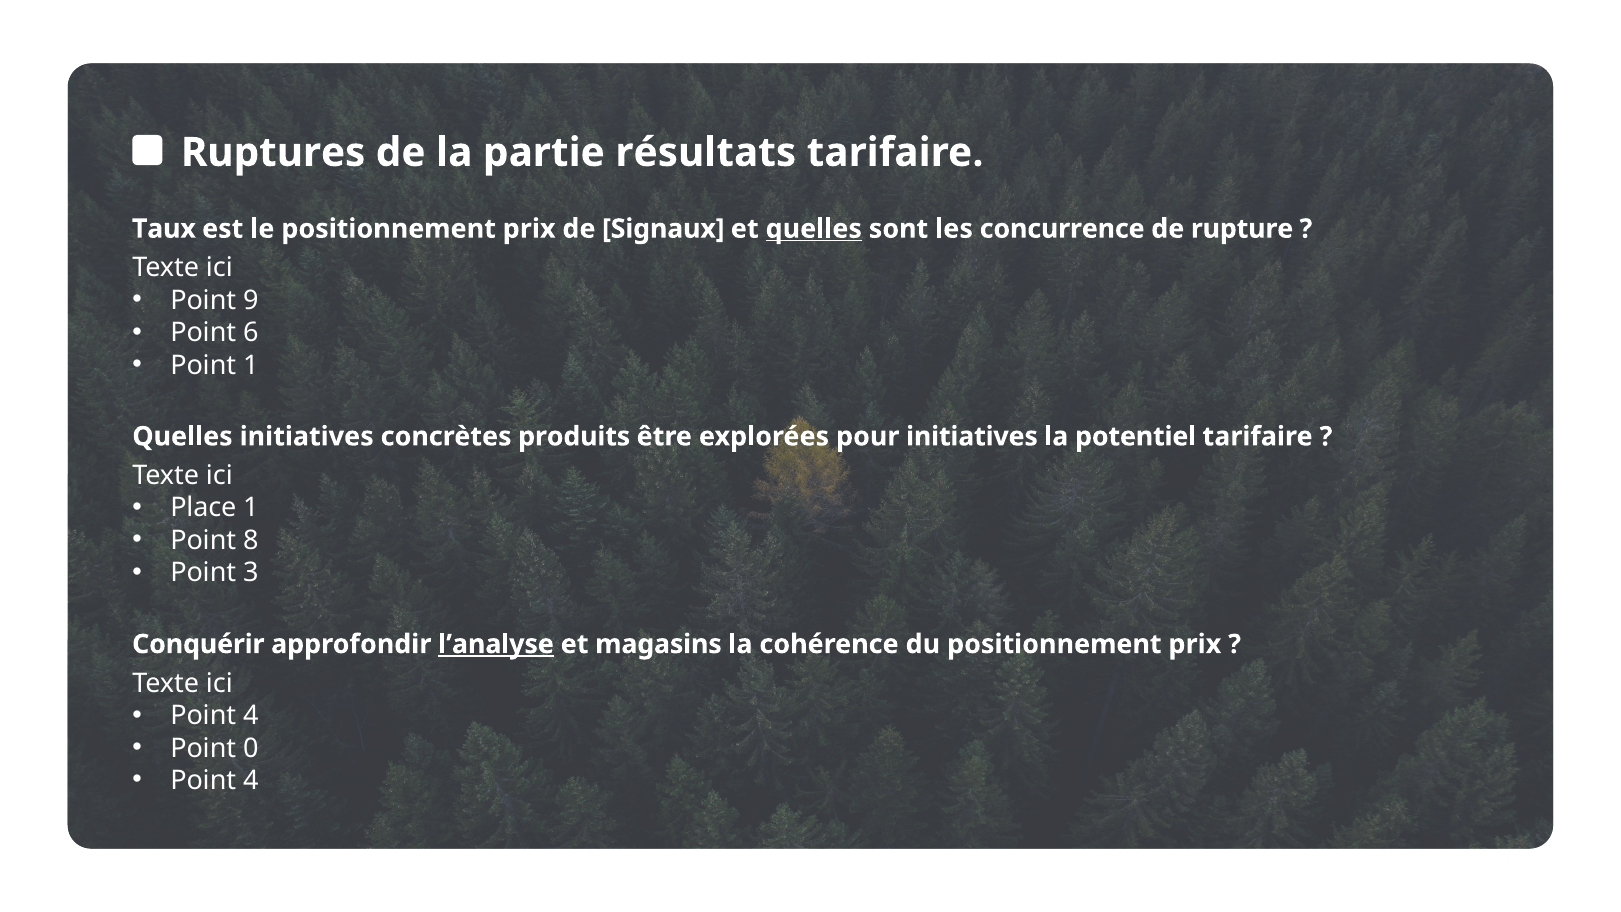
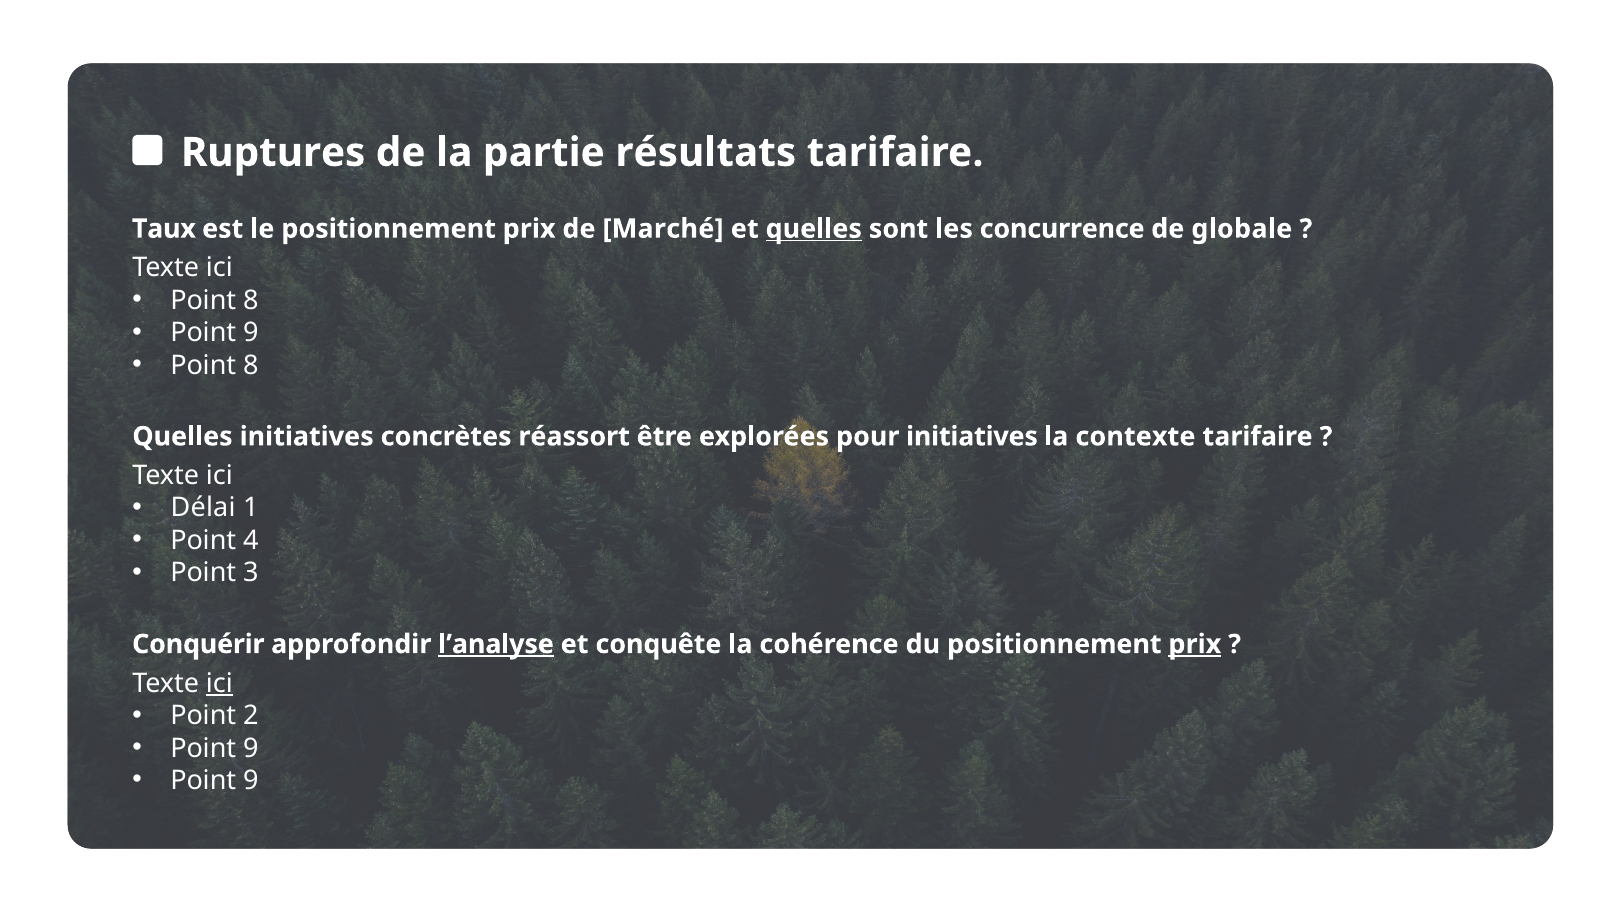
Signaux: Signaux -> Marché
rupture: rupture -> globale
9 at (251, 300): 9 -> 8
6 at (251, 333): 6 -> 9
1 at (251, 365): 1 -> 8
produits: produits -> réassort
potentiel: potentiel -> contexte
Place: Place -> Délai
8: 8 -> 4
magasins: magasins -> conquête
prix at (1195, 644) underline: none -> present
ici at (219, 683) underline: none -> present
4 at (251, 716): 4 -> 2
0 at (251, 748): 0 -> 9
4 at (251, 780): 4 -> 9
